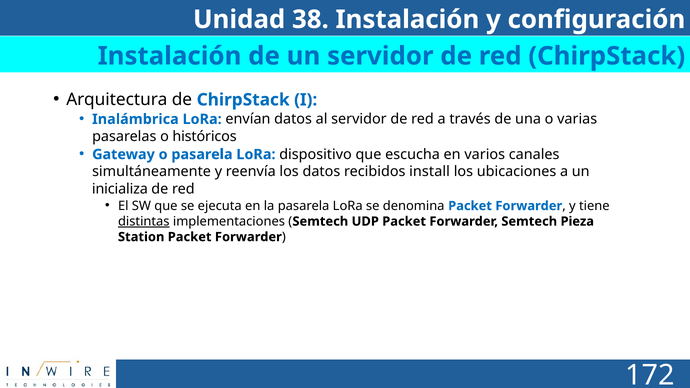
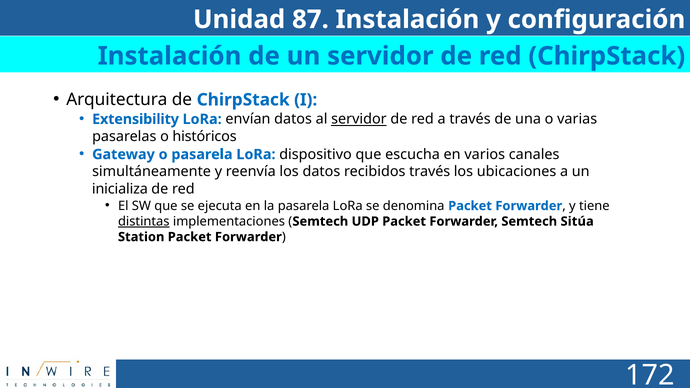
38: 38 -> 87
Inalámbrica: Inalámbrica -> Extensibility
servidor at (359, 119) underline: none -> present
recibidos install: install -> través
Pieza: Pieza -> Sitúa
